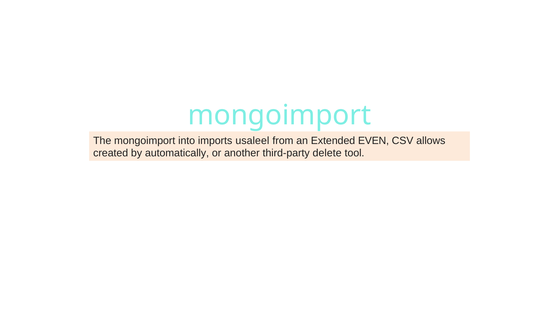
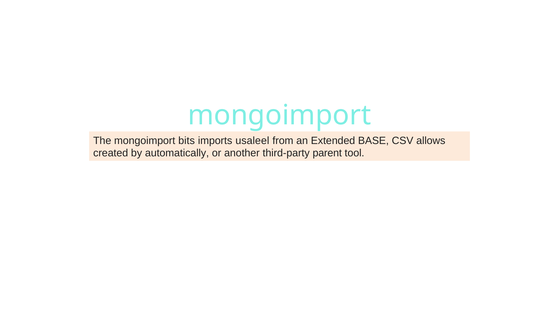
into: into -> bits
EVEN: EVEN -> BASE
delete: delete -> parent
